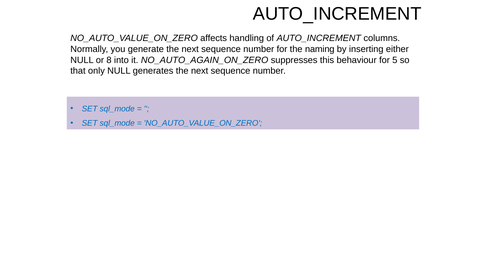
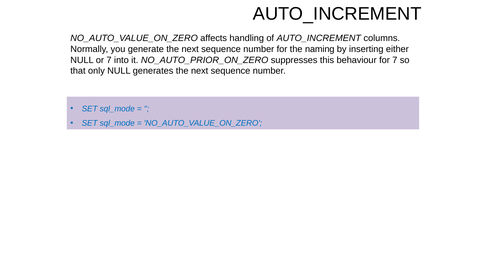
or 8: 8 -> 7
NO_AUTO_AGAIN_ON_ZERO: NO_AUTO_AGAIN_ON_ZERO -> NO_AUTO_PRIOR_ON_ZERO
for 5: 5 -> 7
